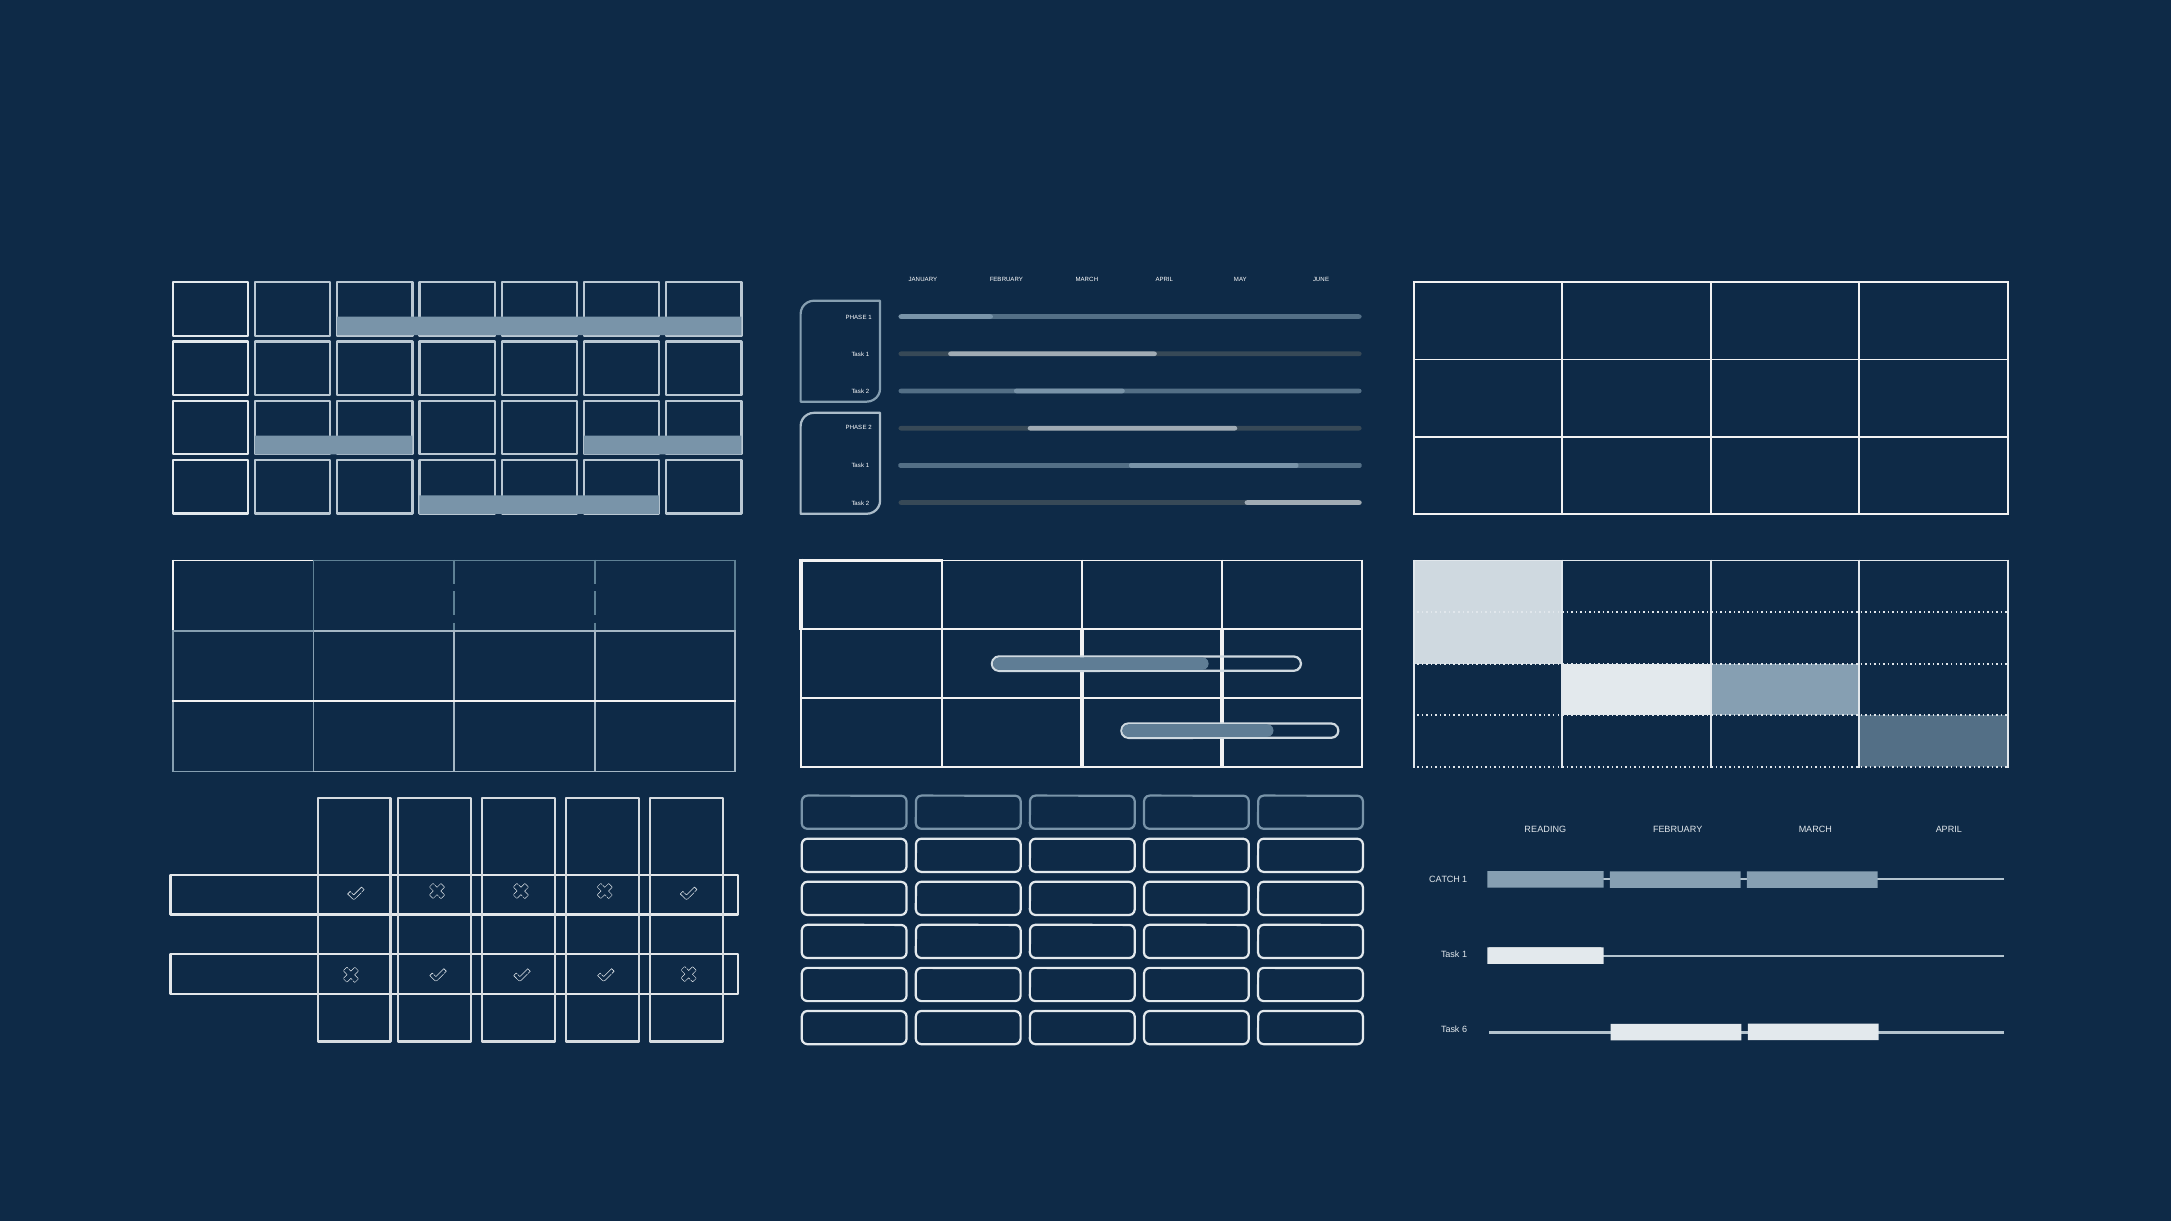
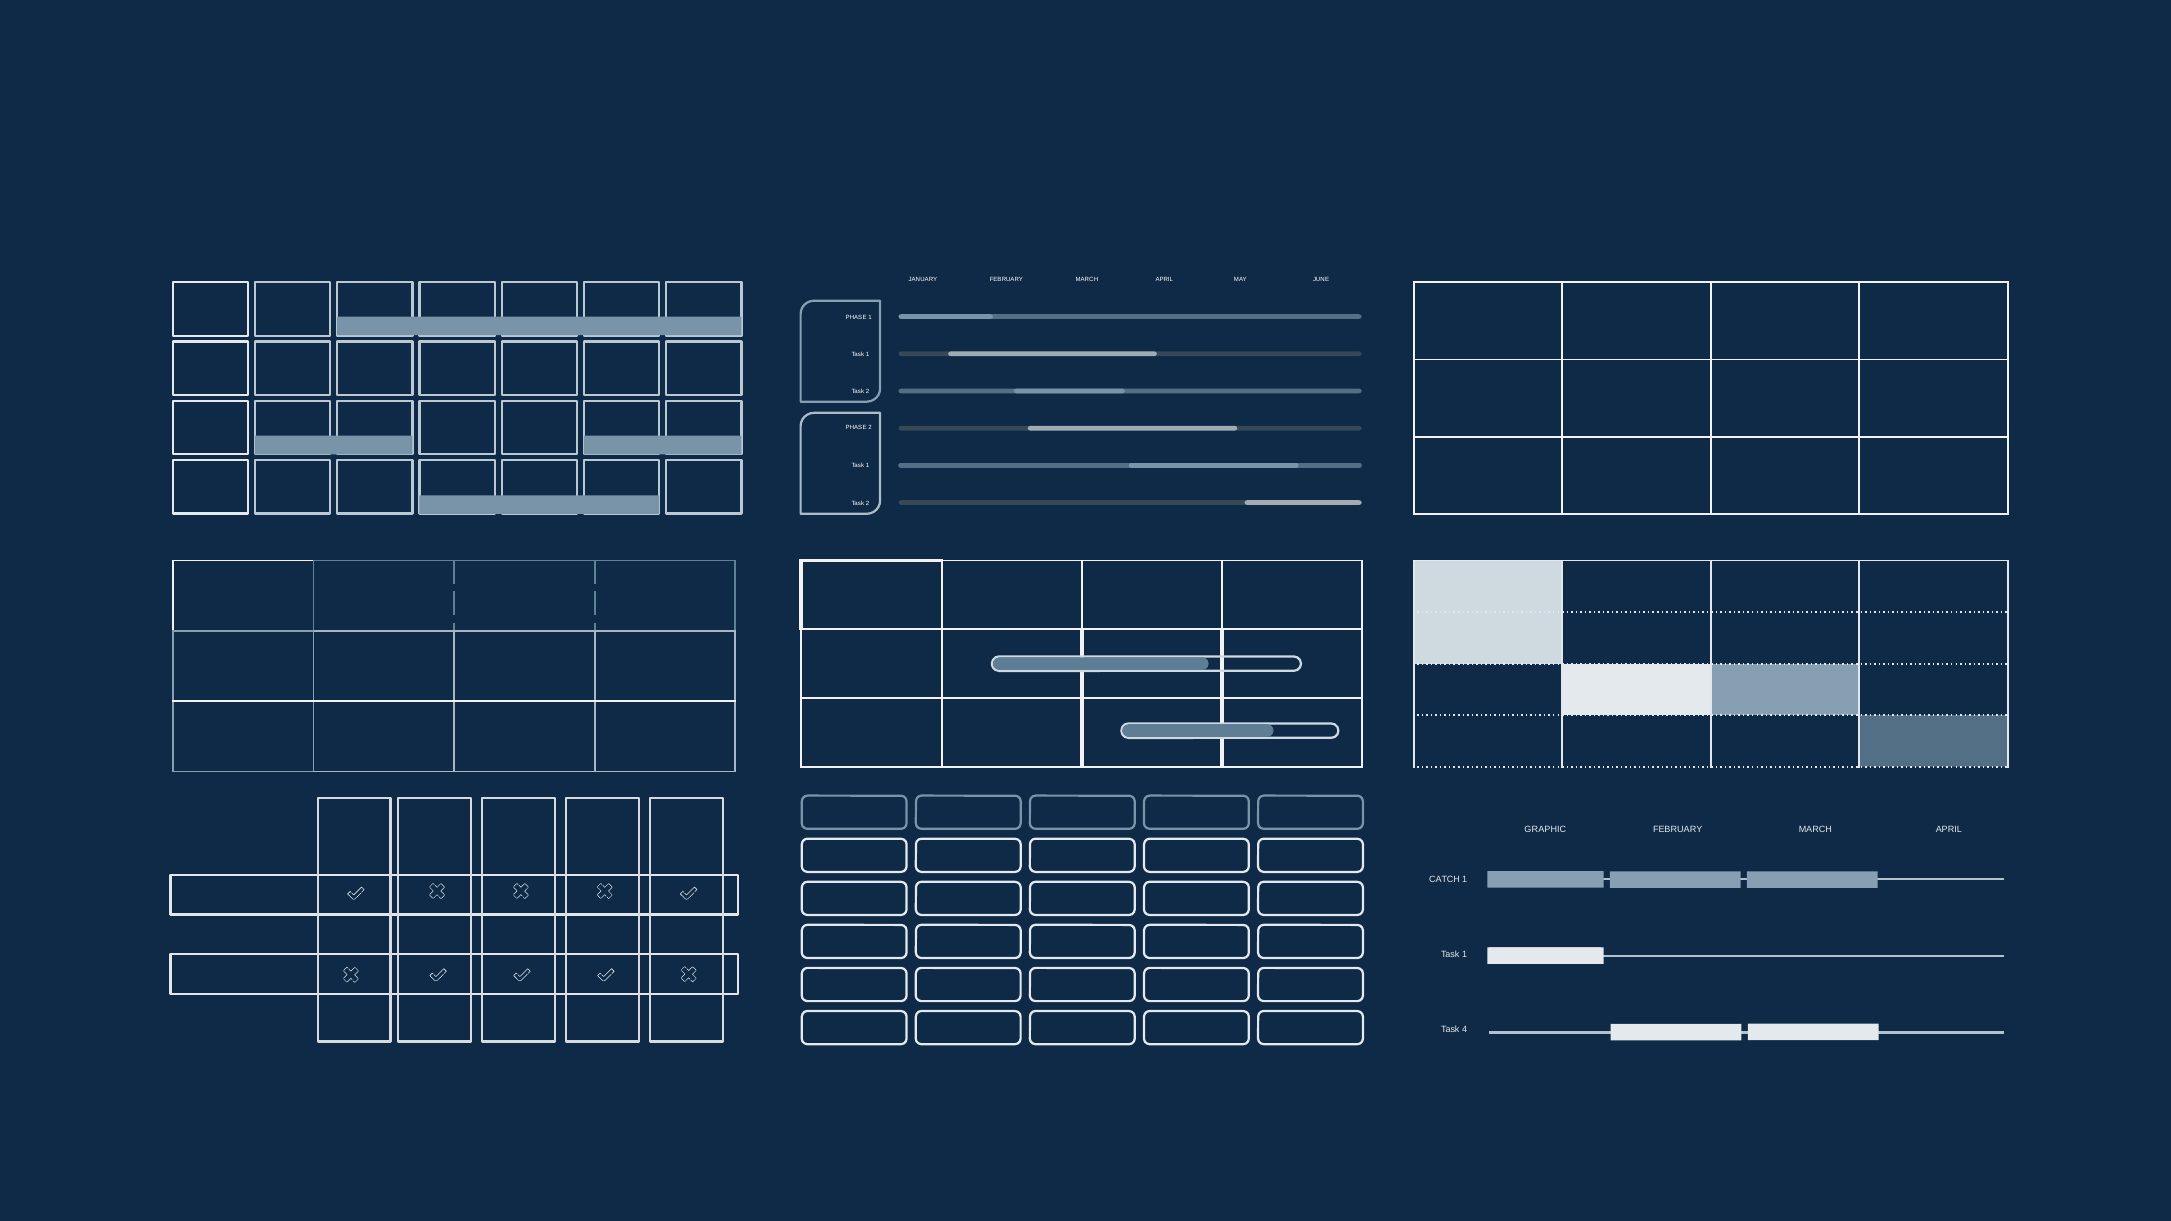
READING: READING -> GRAPHIC
6: 6 -> 4
